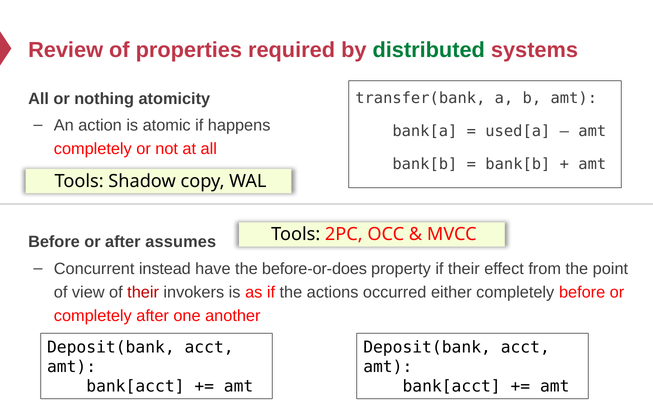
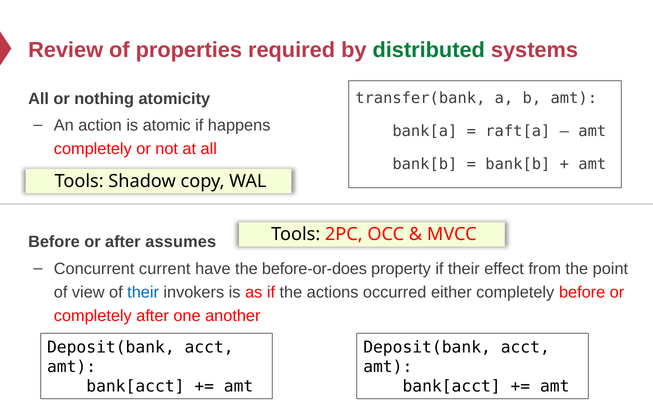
used[a: used[a -> raft[a
instead: instead -> current
their at (143, 292) colour: red -> blue
